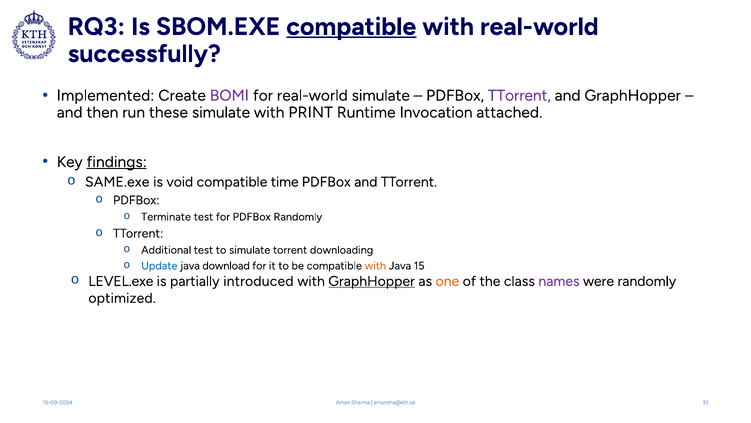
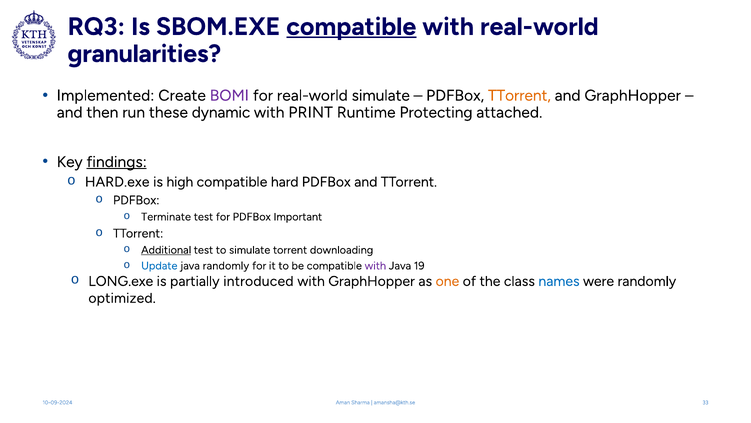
successfully: successfully -> granularities
TTorrent at (519, 95) colour: purple -> orange
these simulate: simulate -> dynamic
Invocation: Invocation -> Protecting
SAME.exe: SAME.exe -> HARD.exe
void: void -> high
time: time -> hard
PDFBox Randomly: Randomly -> Important
Additional underline: none -> present
java download: download -> randomly
with at (375, 265) colour: orange -> purple
15: 15 -> 19
LEVEL.exe: LEVEL.exe -> LONG.exe
GraphHopper at (372, 281) underline: present -> none
names colour: purple -> blue
